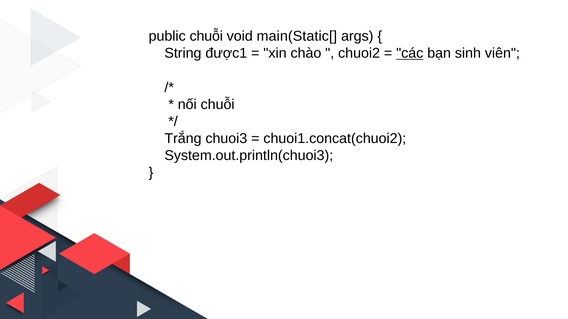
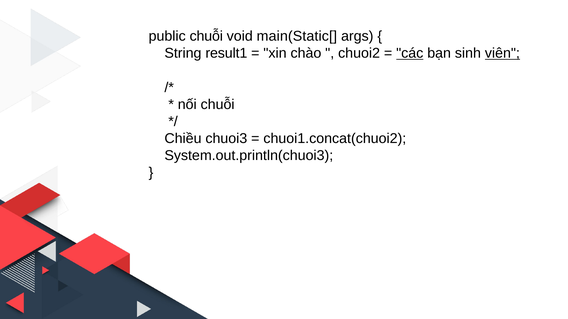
được1: được1 -> result1
viên underline: none -> present
Trắng: Trắng -> Chiều
